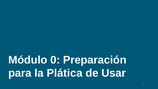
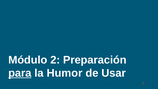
0: 0 -> 2
para underline: none -> present
Plática: Plática -> Humor
